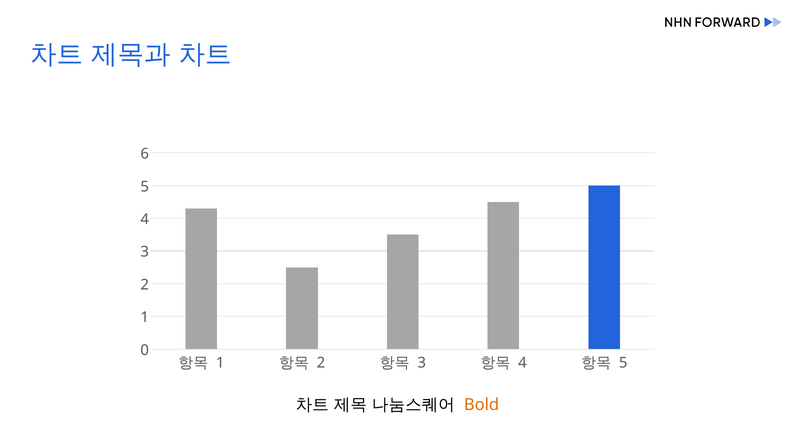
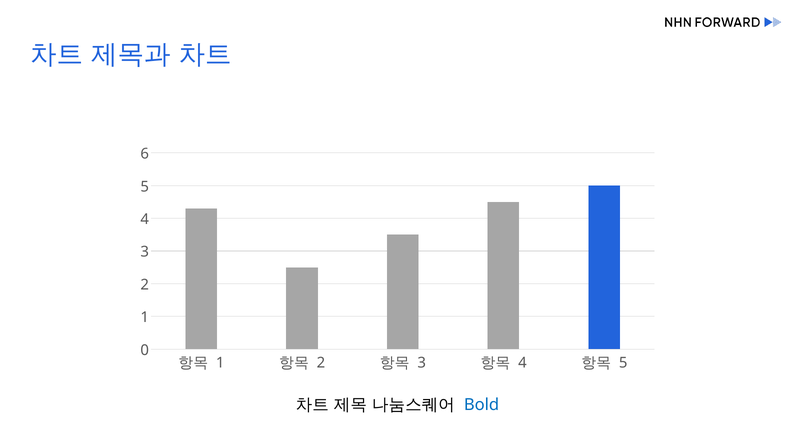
Bold colour: orange -> blue
